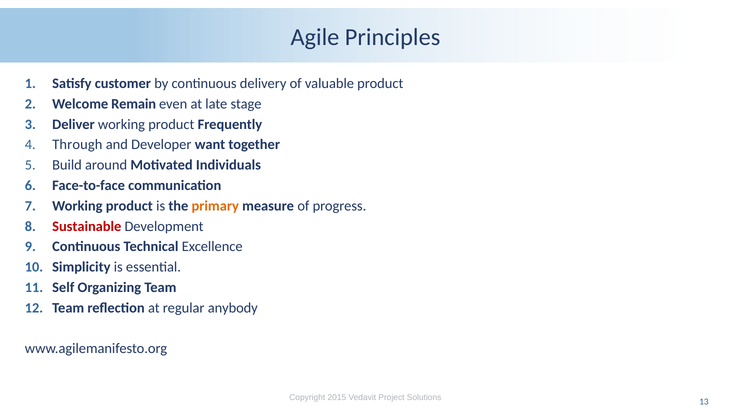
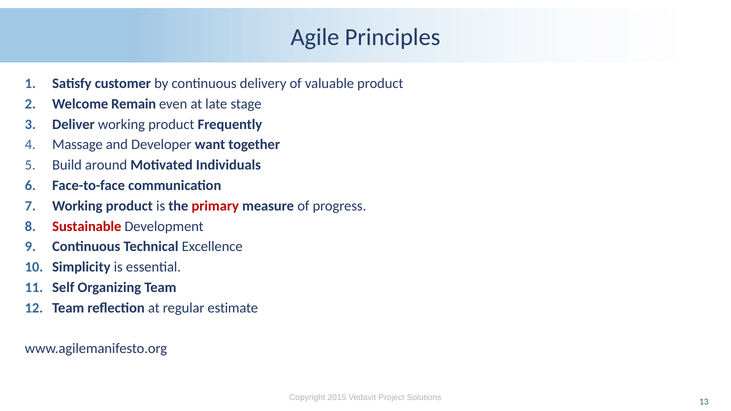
Through: Through -> Massage
primary colour: orange -> red
anybody: anybody -> estimate
